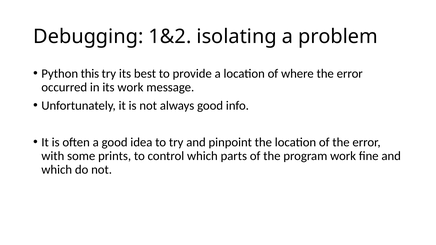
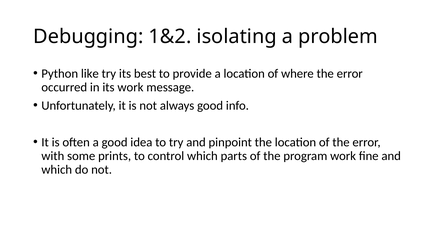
this: this -> like
